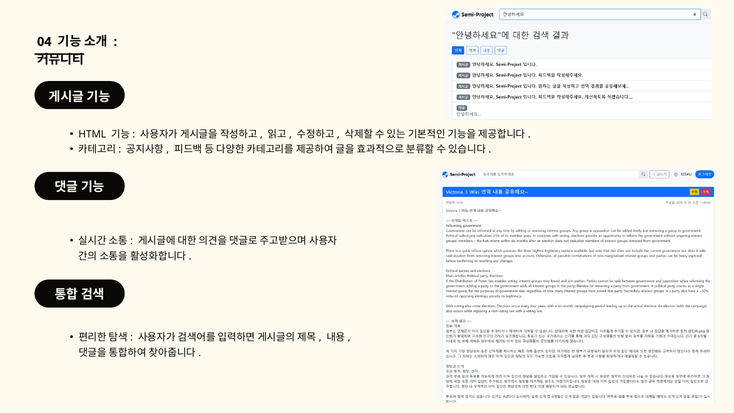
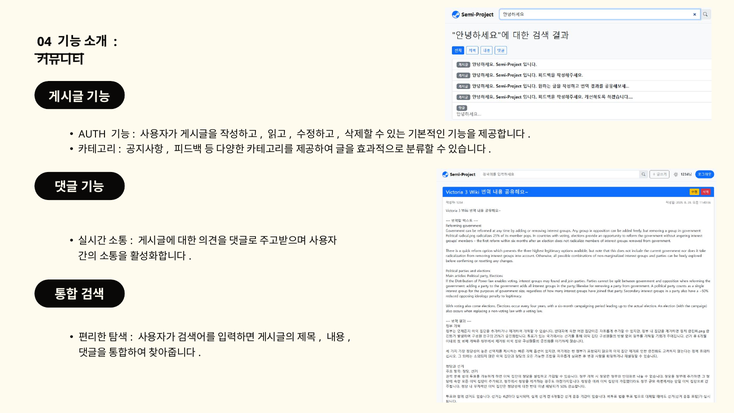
HTML: HTML -> AUTH
